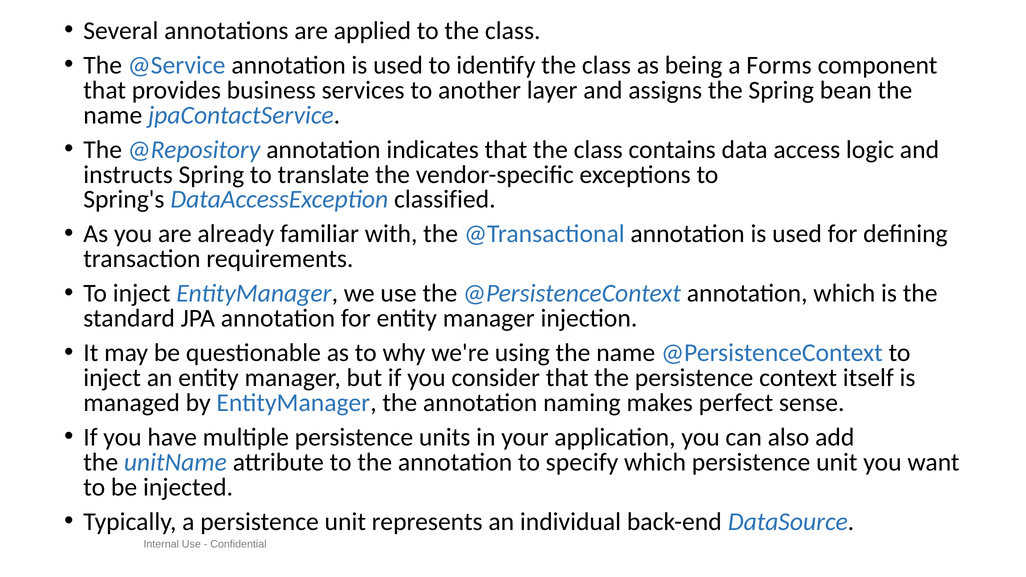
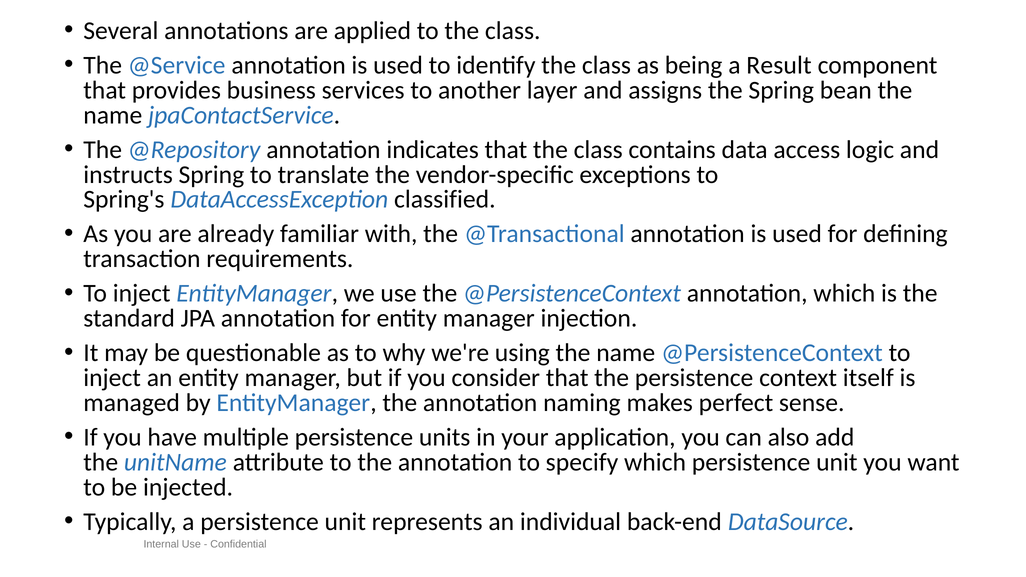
Forms: Forms -> Result
